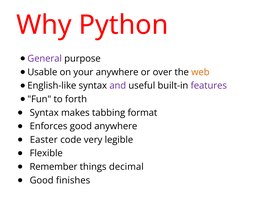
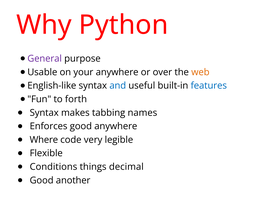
and colour: purple -> blue
features colour: purple -> blue
format: format -> names
Easter: Easter -> Where
Remember: Remember -> Conditions
finishes: finishes -> another
